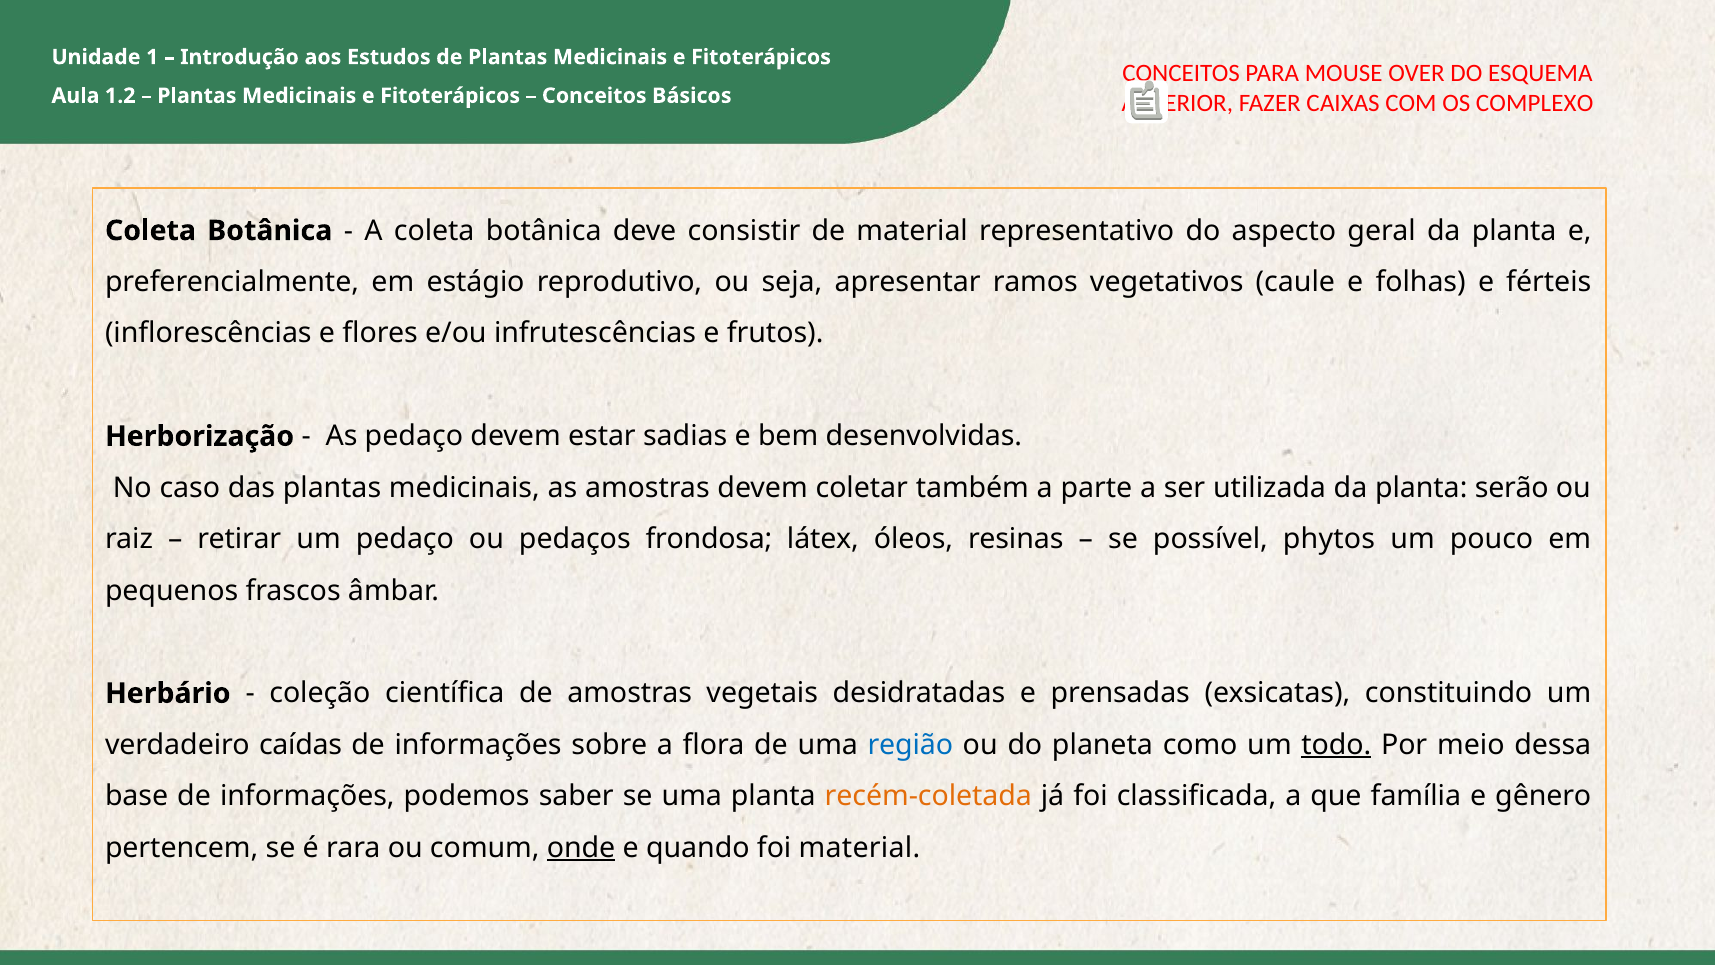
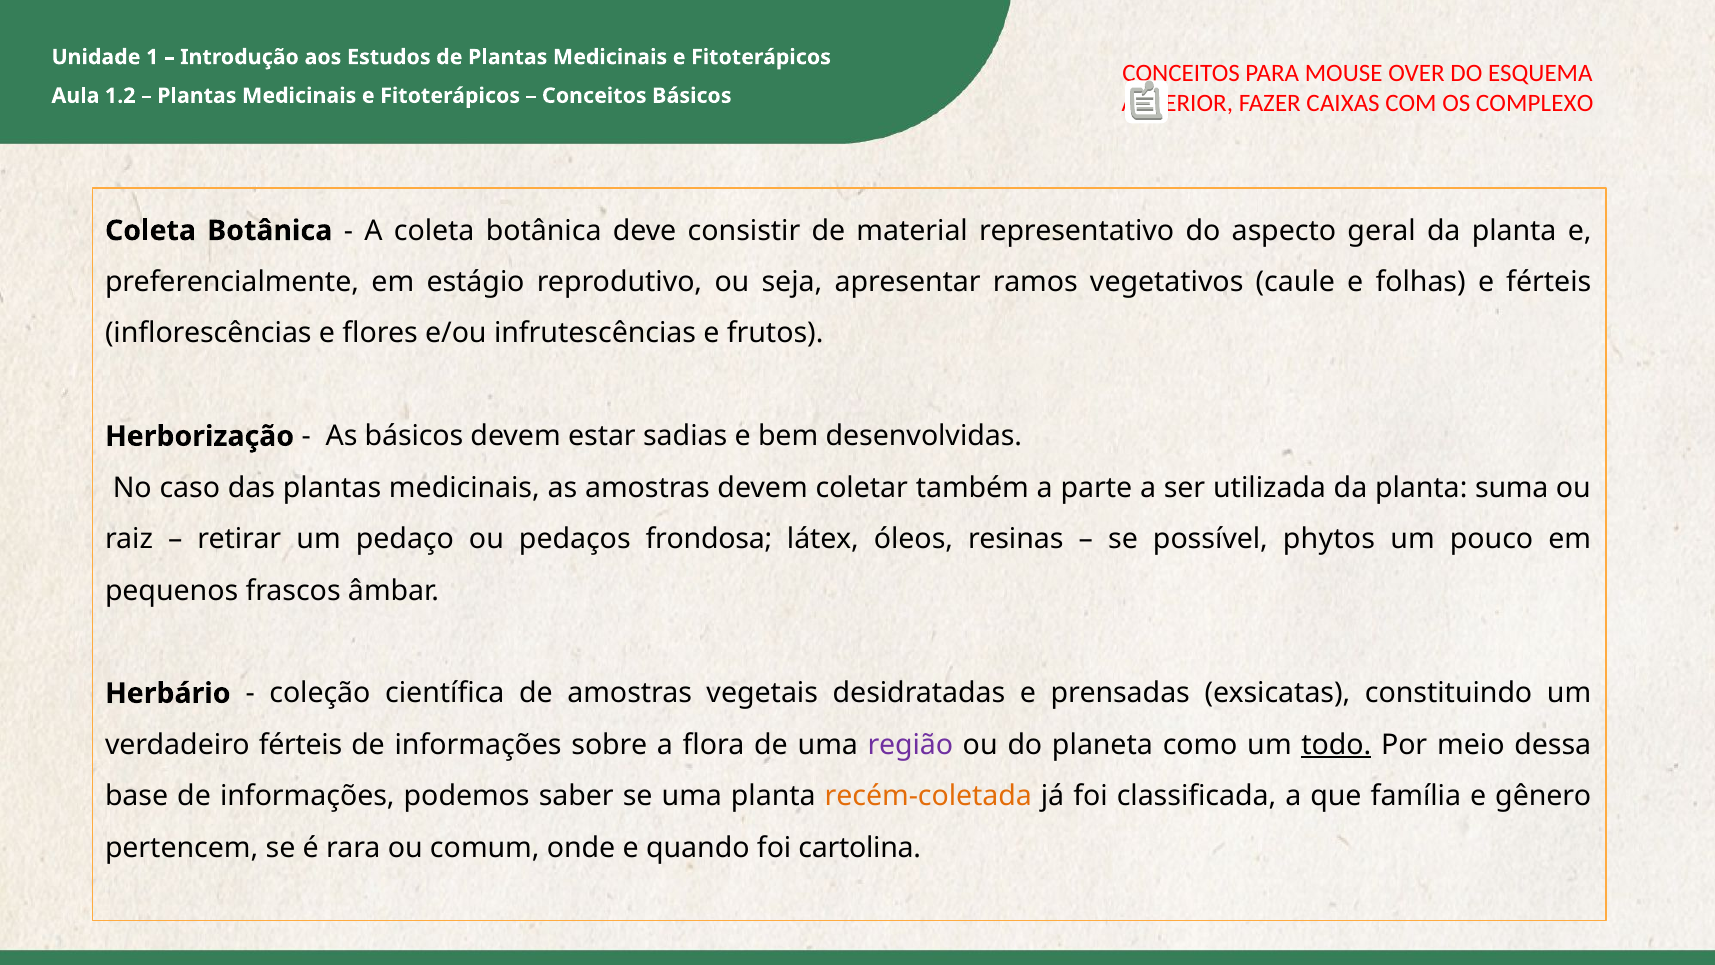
As pedaço: pedaço -> básicos
serão: serão -> suma
verdadeiro caídas: caídas -> férteis
região colour: blue -> purple
onde underline: present -> none
foi material: material -> cartolina
